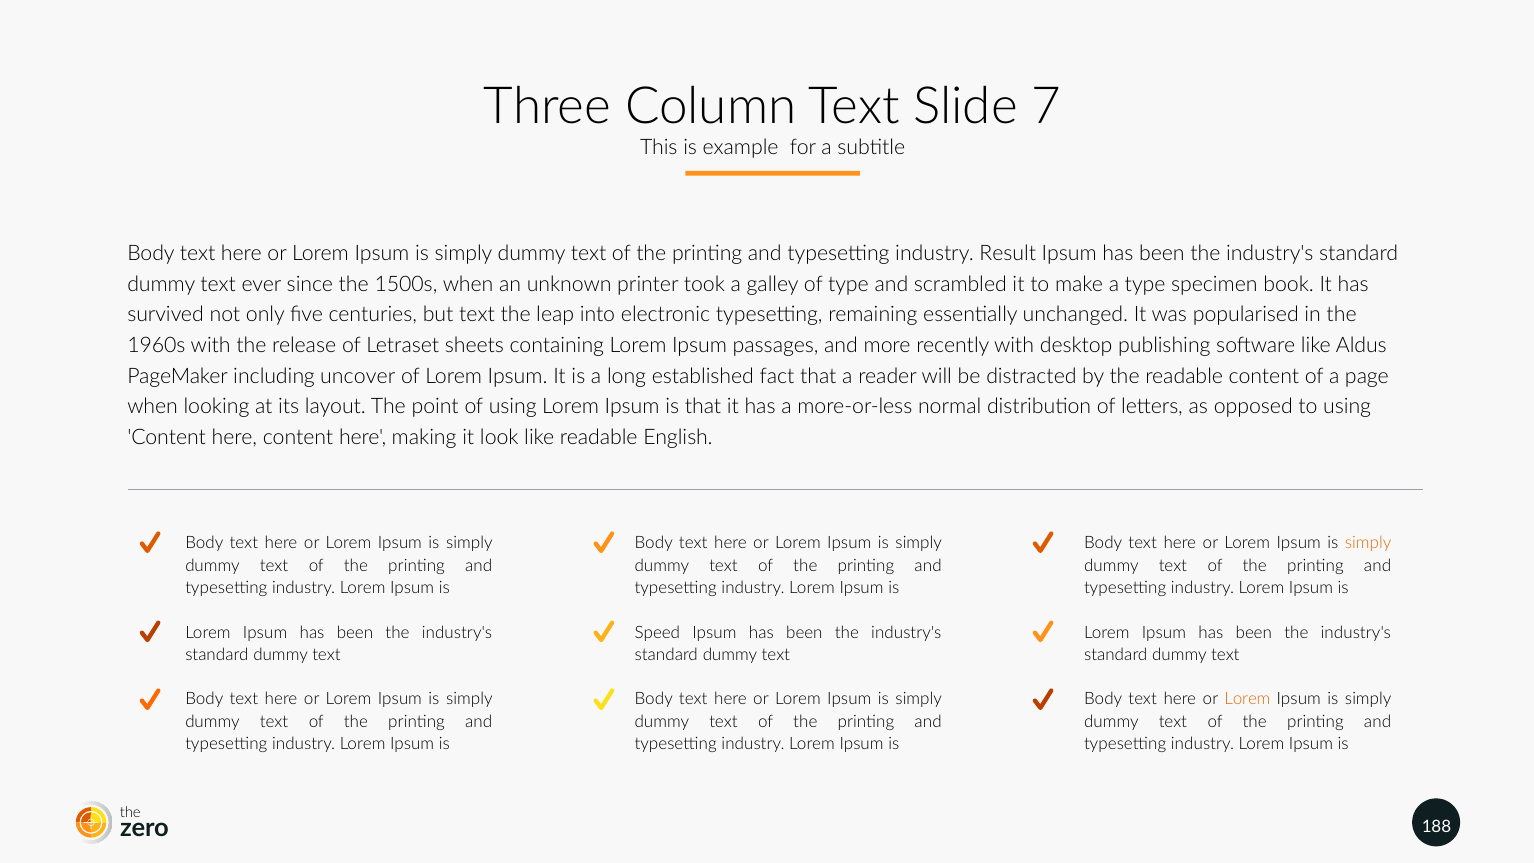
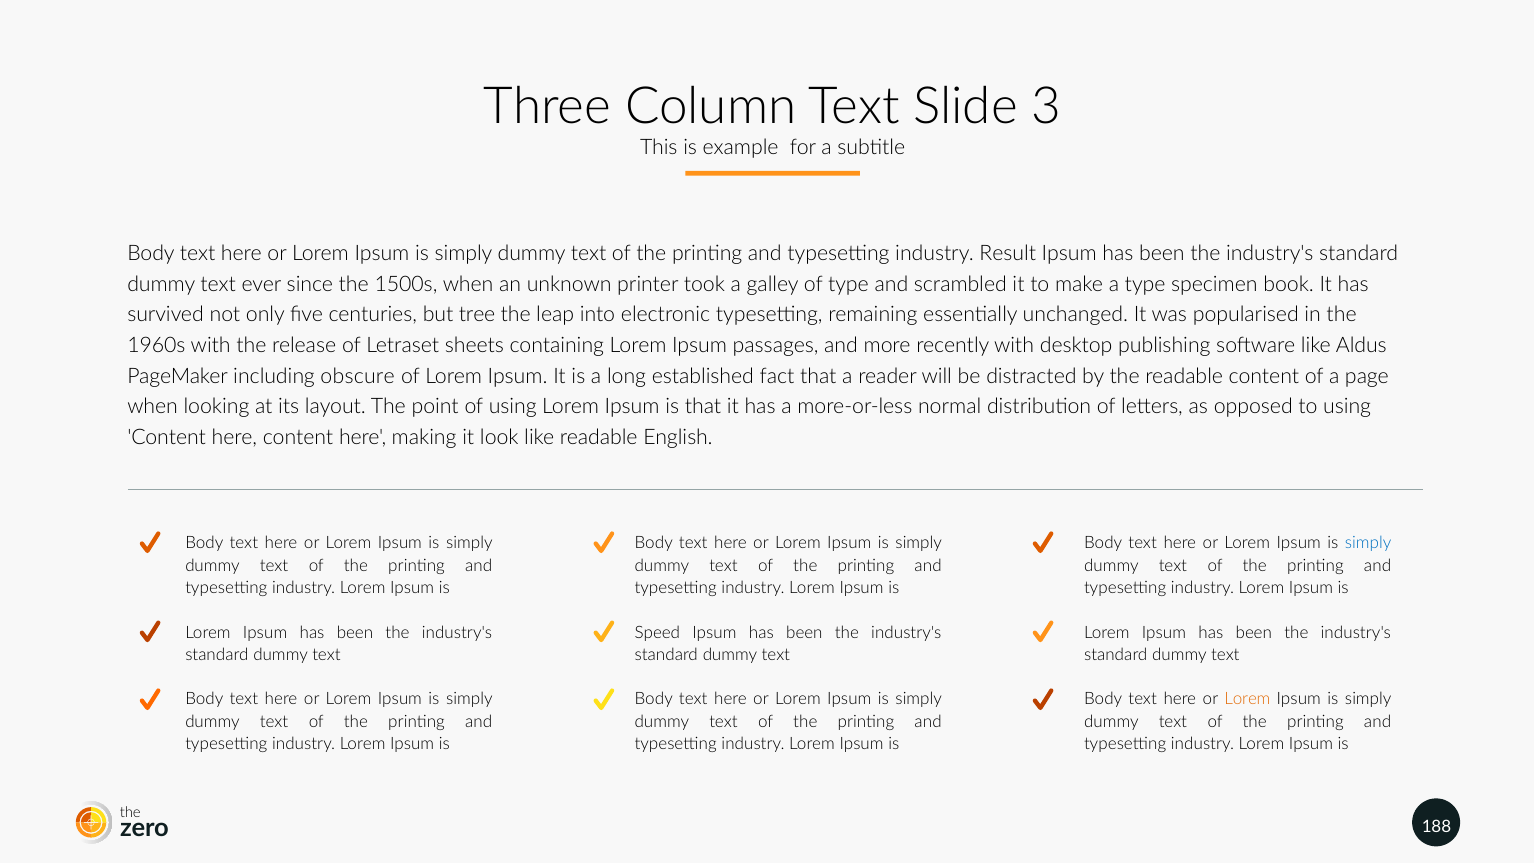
7: 7 -> 3
but text: text -> tree
uncover: uncover -> obscure
simply at (1368, 543) colour: orange -> blue
